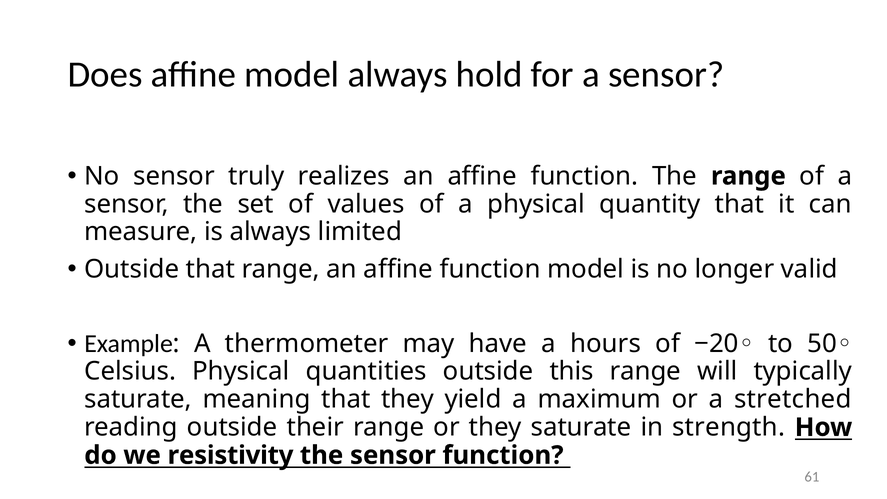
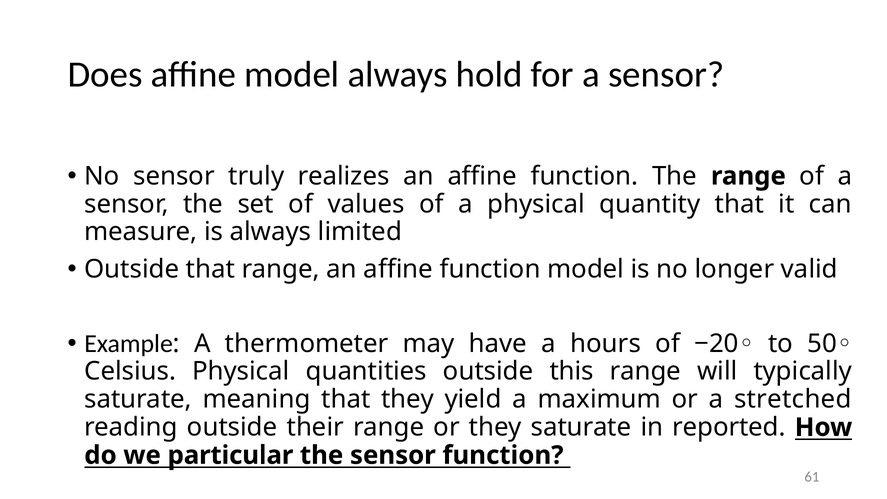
strength: strength -> reported
resistivity: resistivity -> particular
